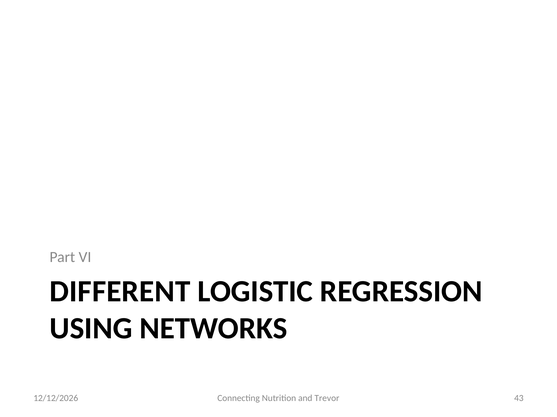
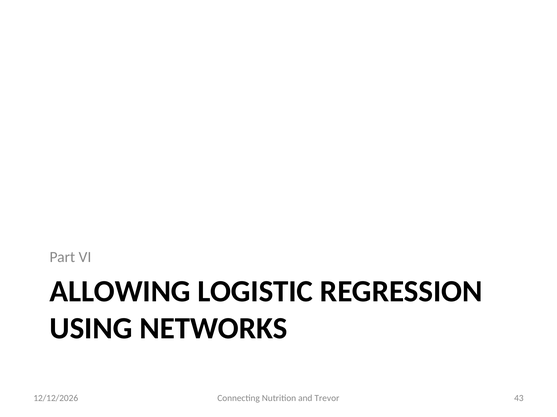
DIFFERENT: DIFFERENT -> ALLOWING
